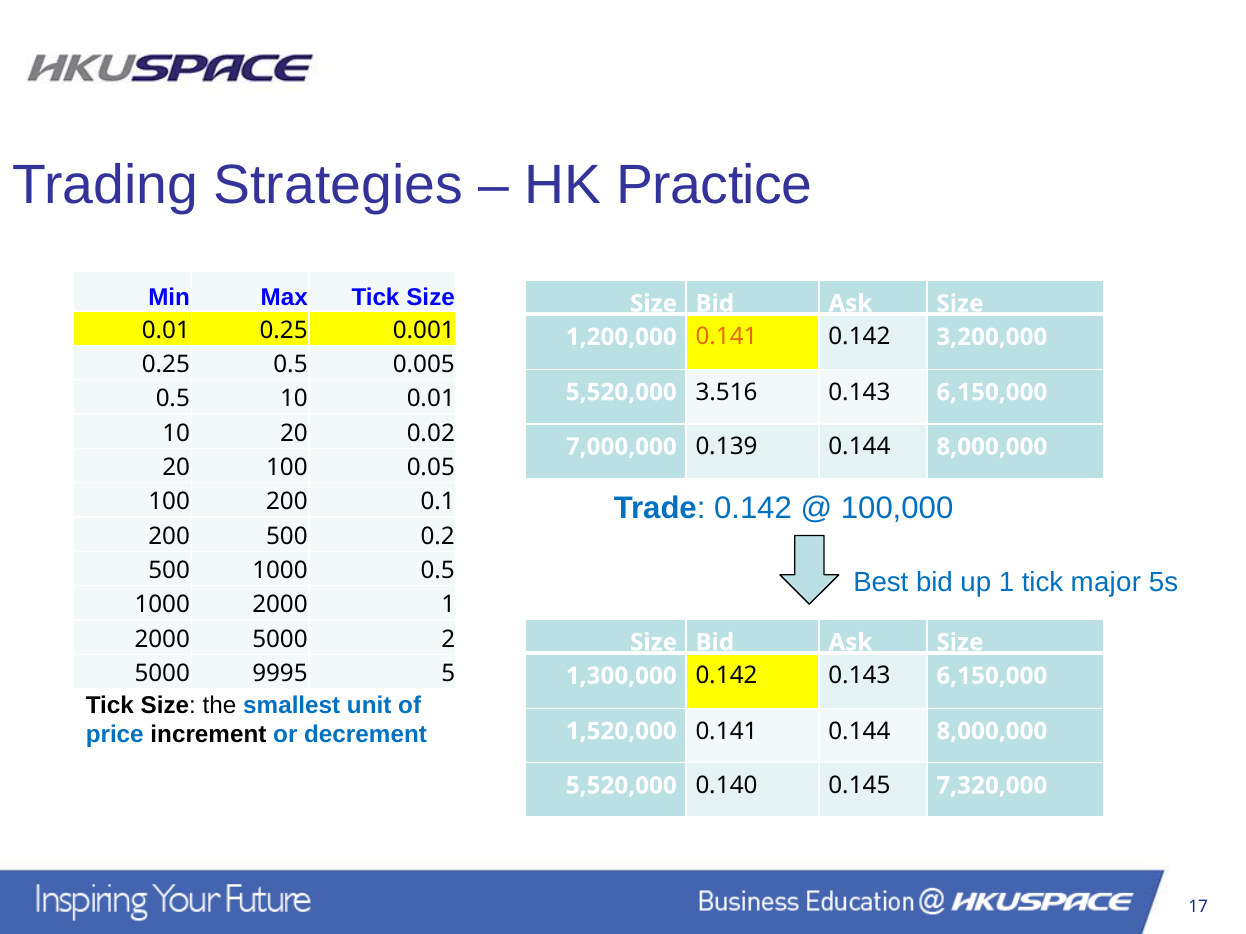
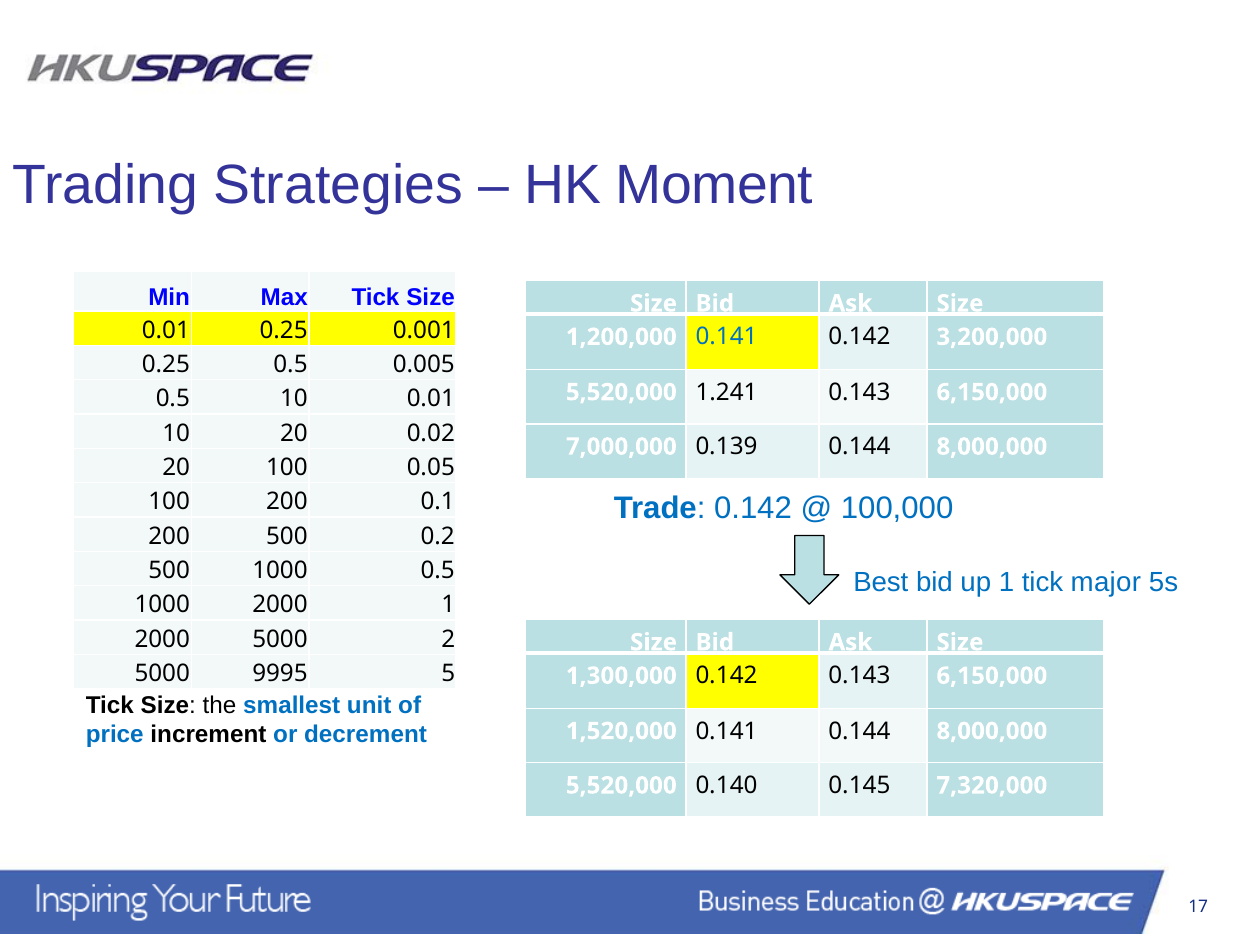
Practice: Practice -> Moment
0.141 at (727, 337) colour: orange -> blue
3.516: 3.516 -> 1.241
